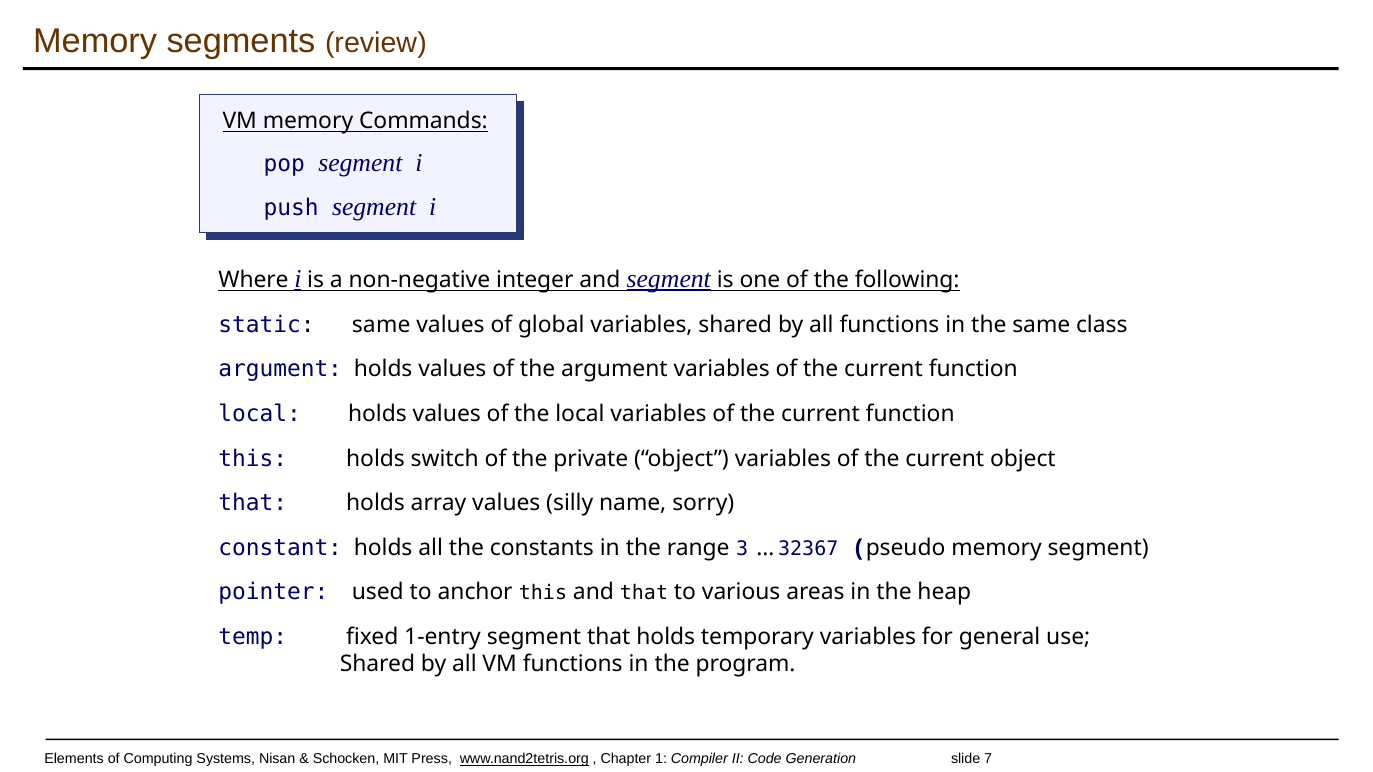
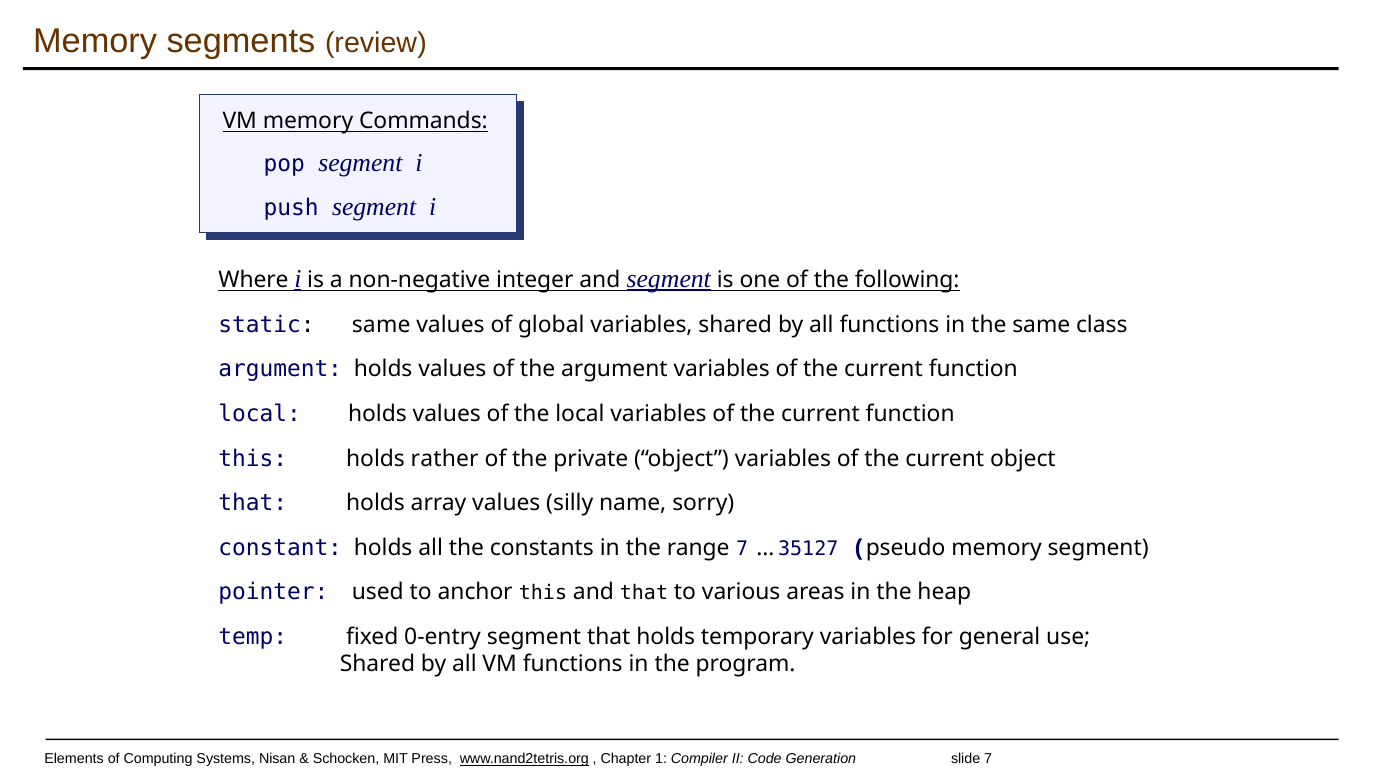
switch: switch -> rather
range 3: 3 -> 7
32367: 32367 -> 35127
1-entry: 1-entry -> 0-entry
